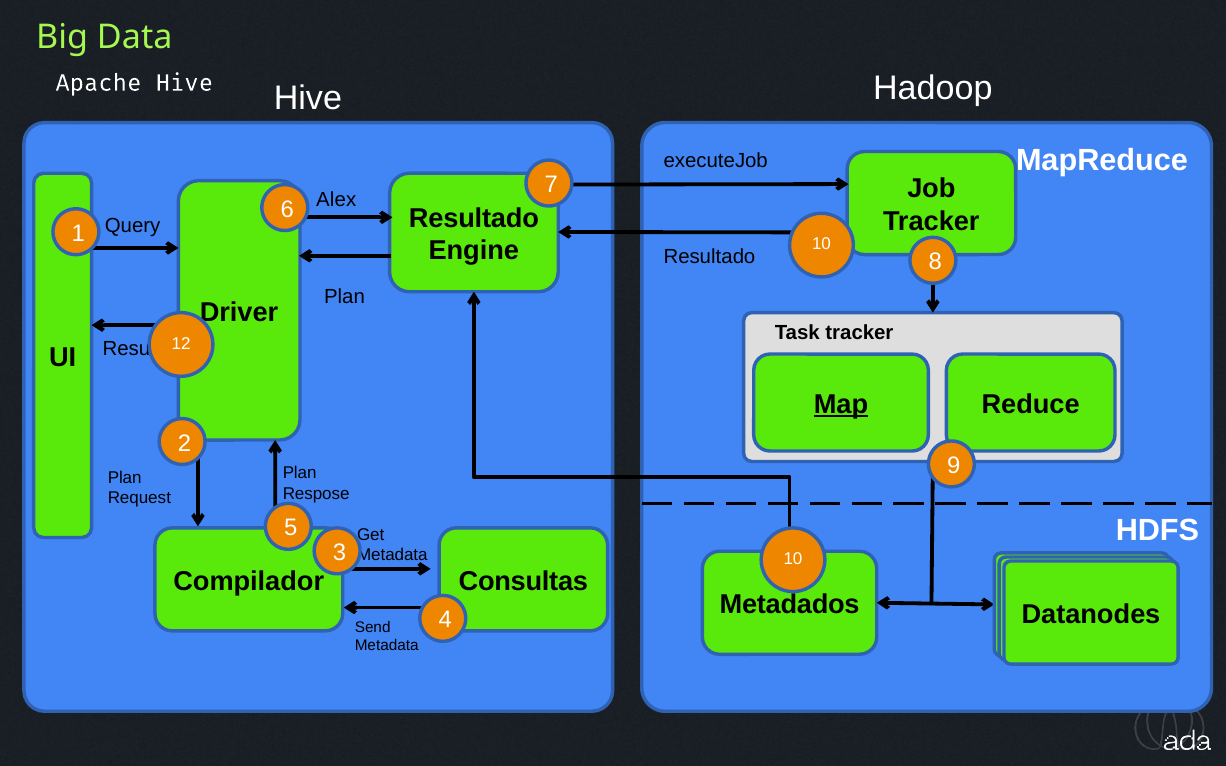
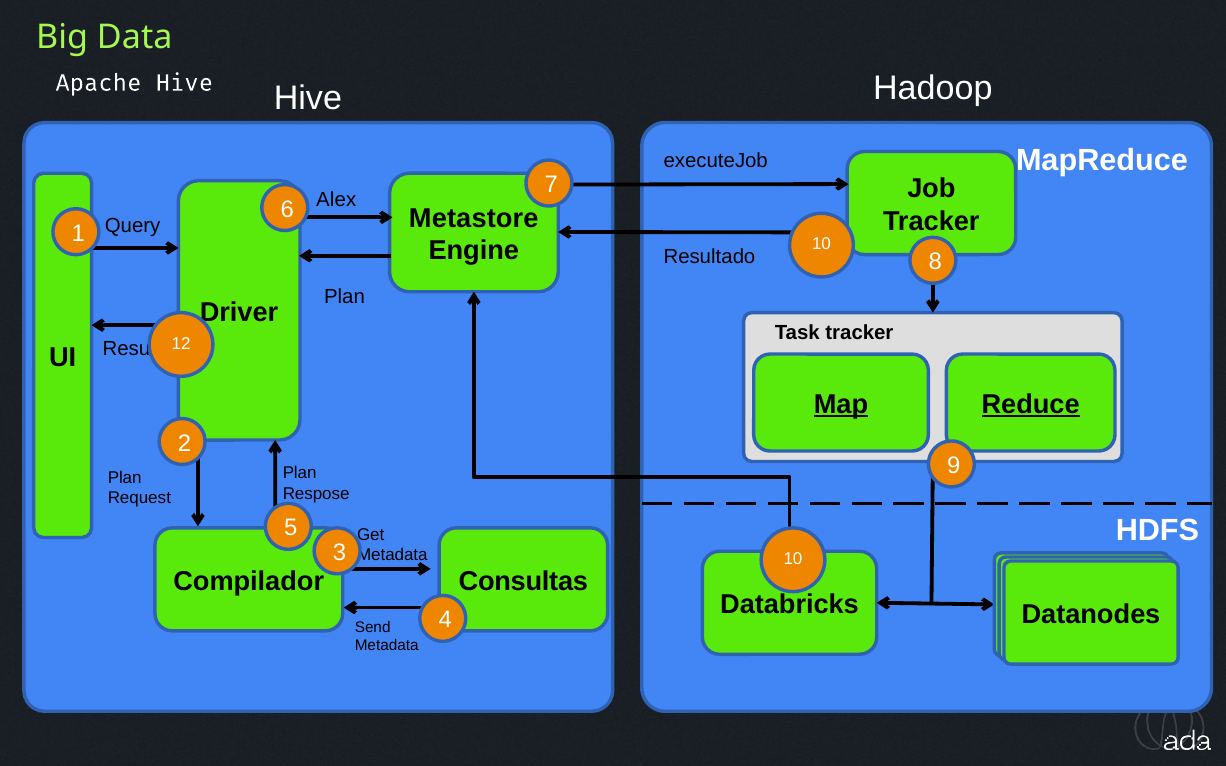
Resultado at (474, 218): Resultado -> Metastore
Reduce underline: none -> present
Metadados: Metadados -> Databricks
